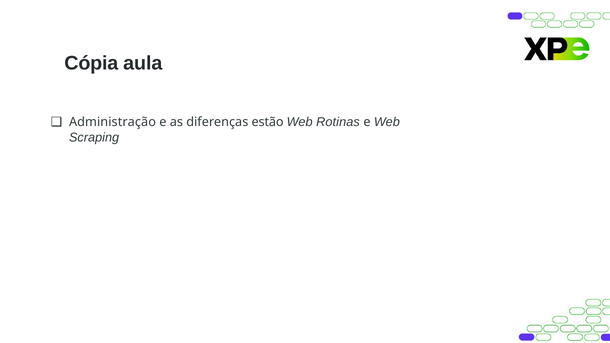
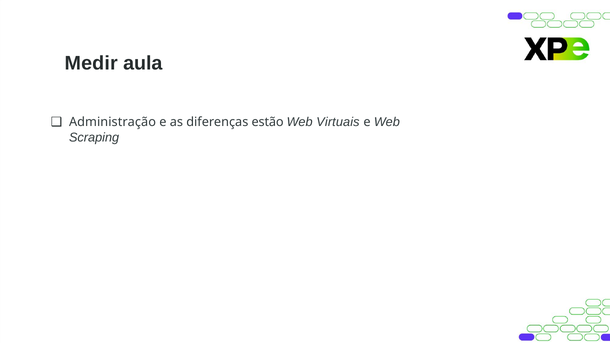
Cópia: Cópia -> Medir
Rotinas: Rotinas -> Virtuais
